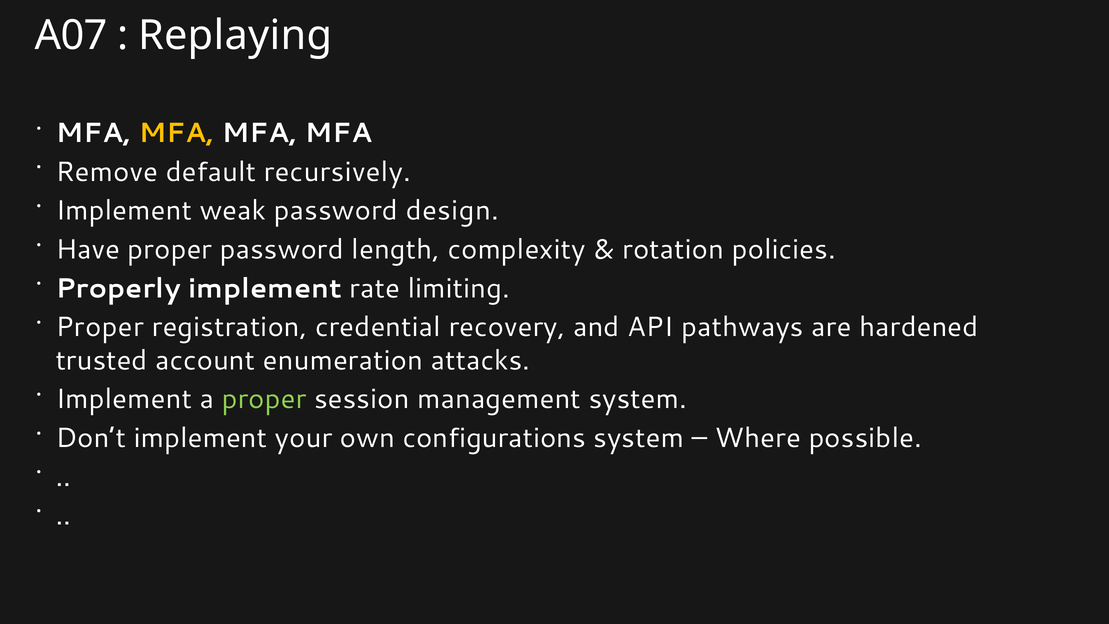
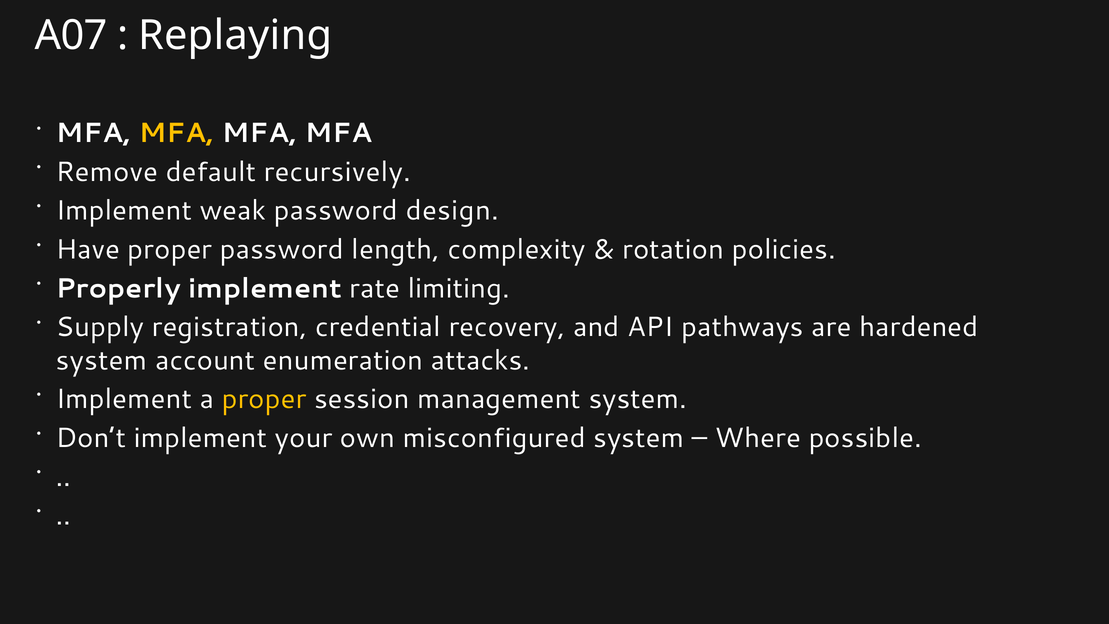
Proper at (100, 327): Proper -> Supply
trusted at (102, 360): trusted -> system
proper at (264, 399) colour: light green -> yellow
configurations: configurations -> misconfigured
